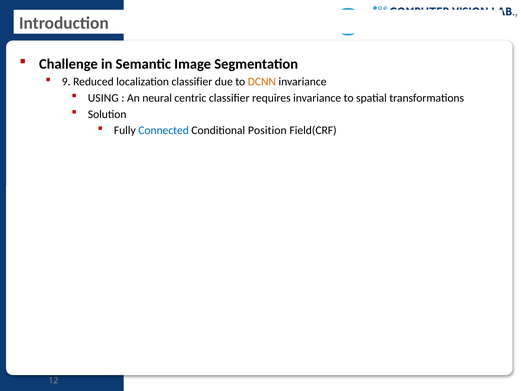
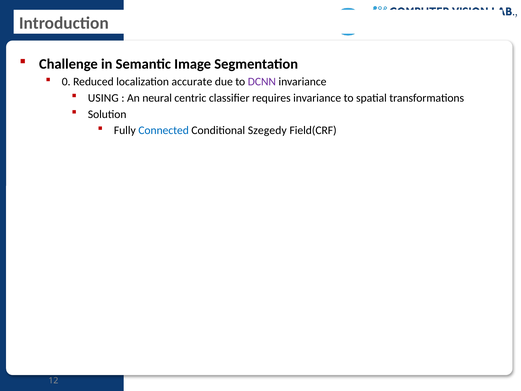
9: 9 -> 0
localization classifier: classifier -> accurate
DCNN colour: orange -> purple
Position: Position -> Szegedy
